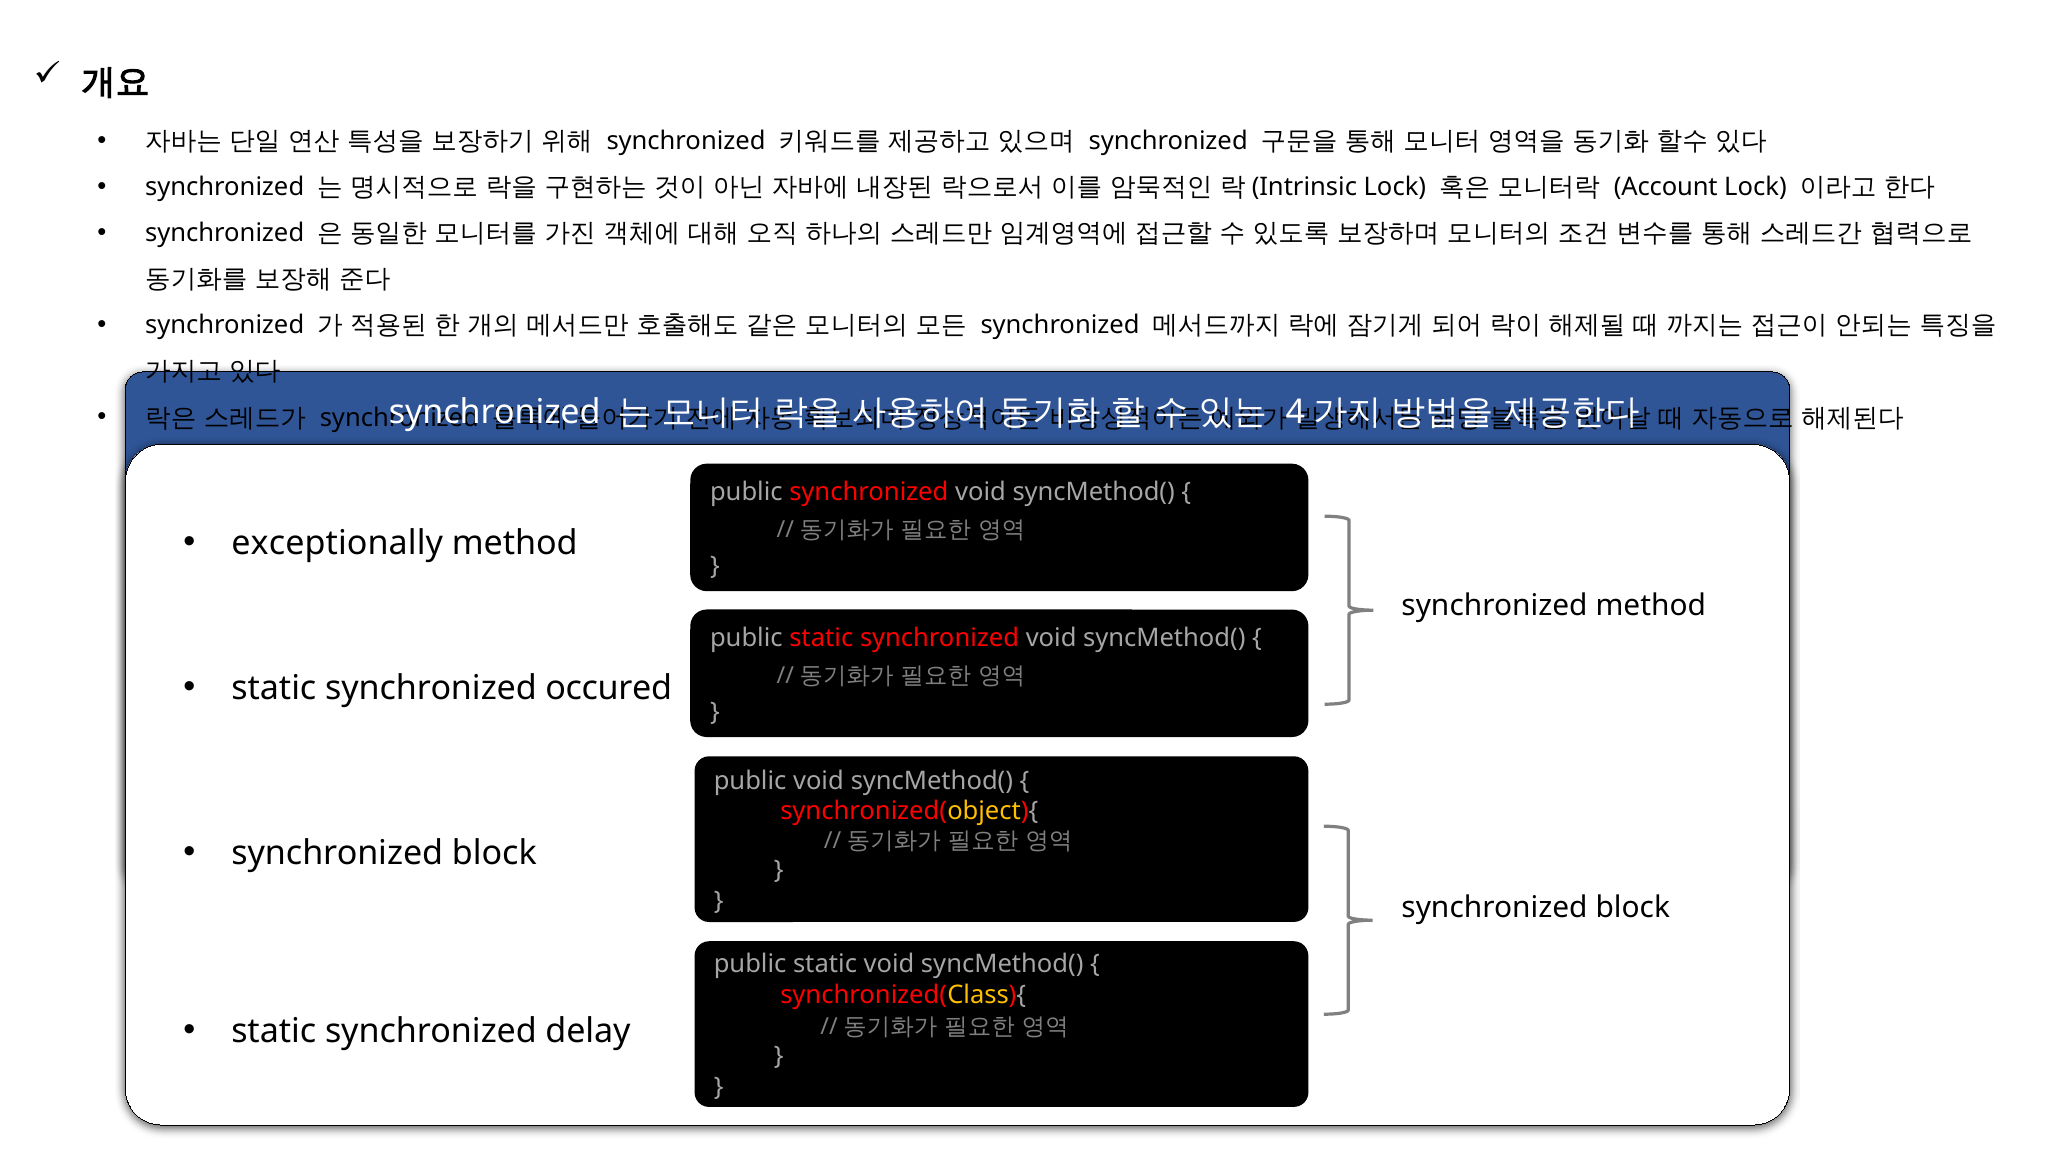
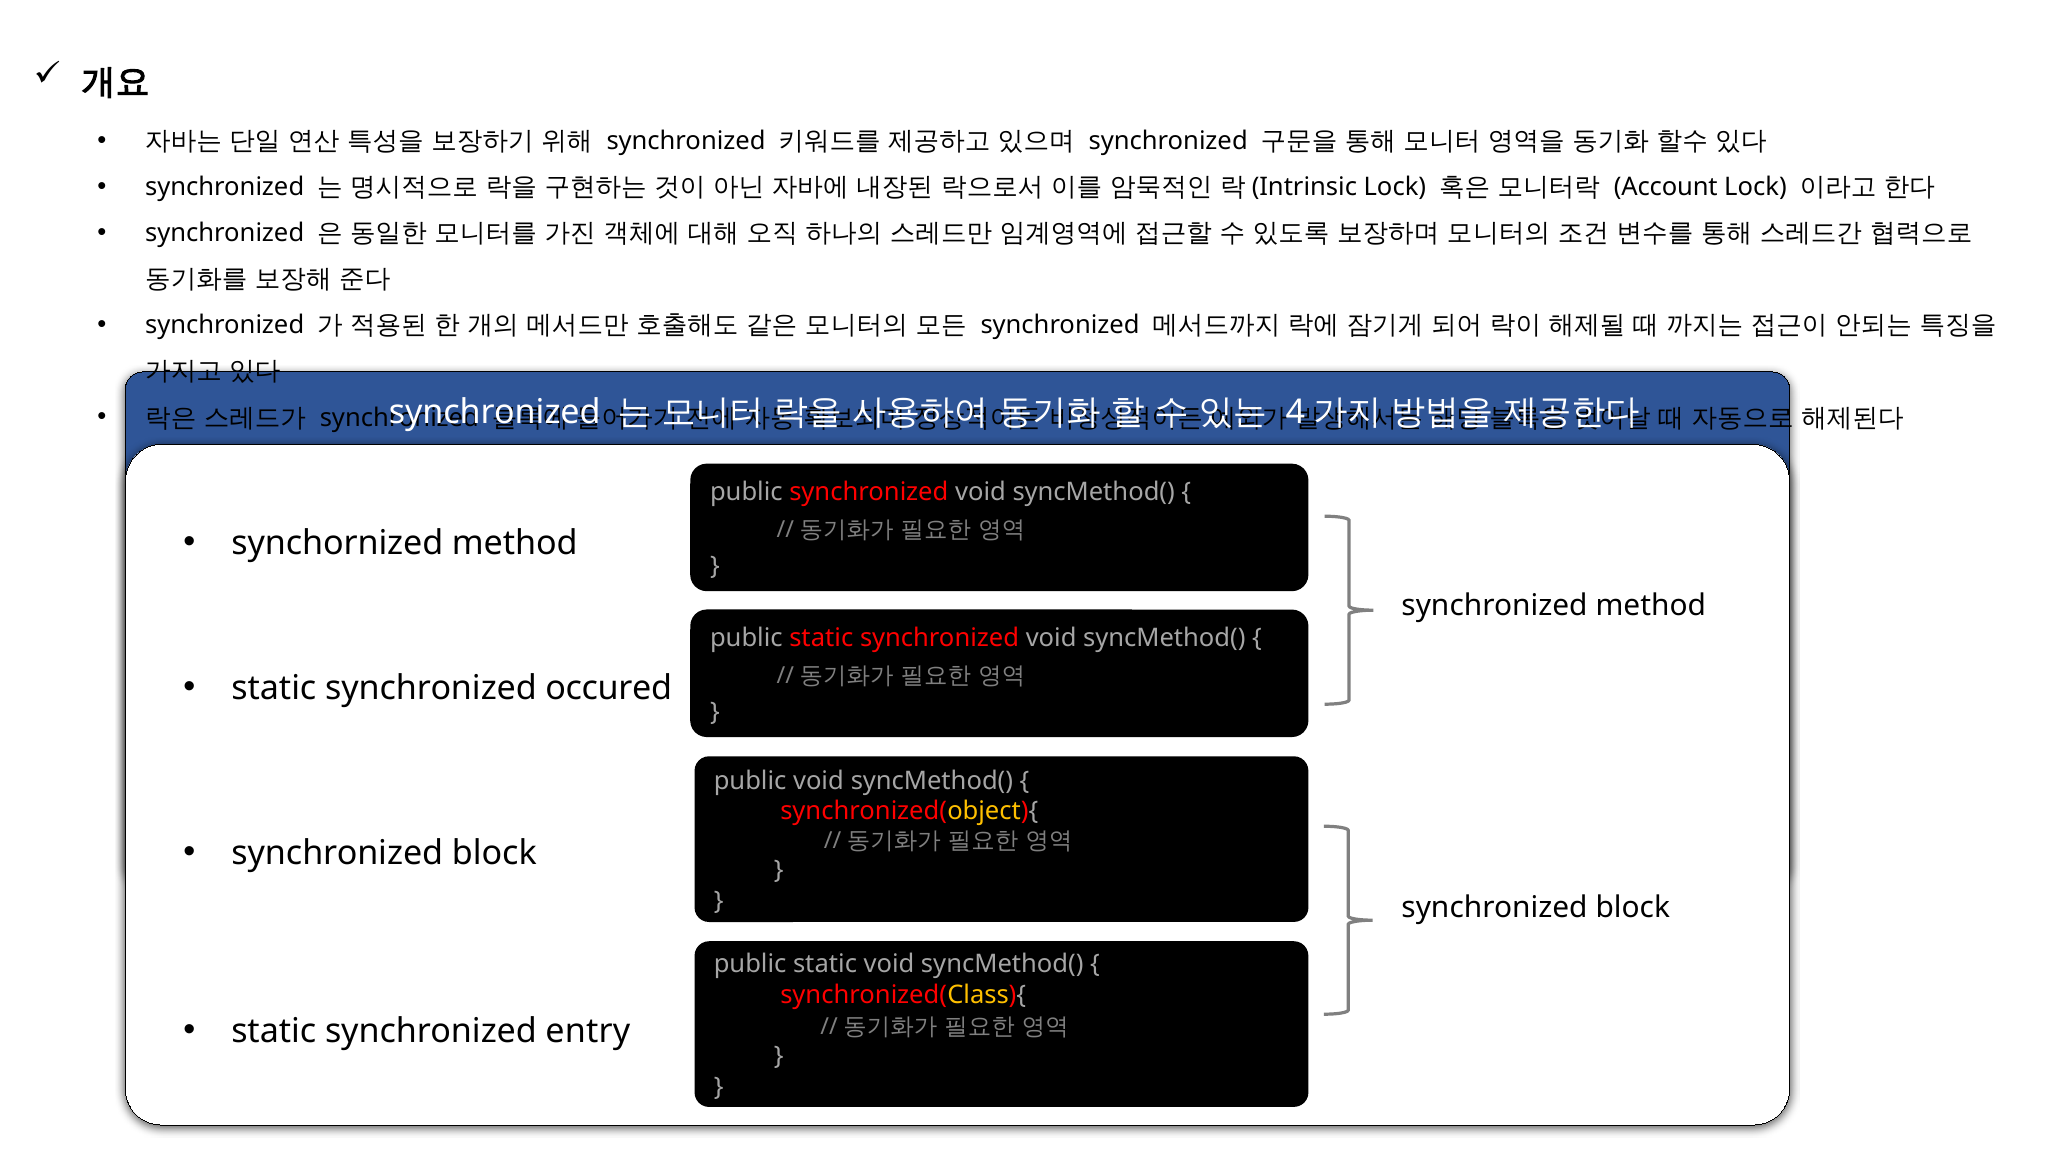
exceptionally: exceptionally -> synchornized
delay: delay -> entry
